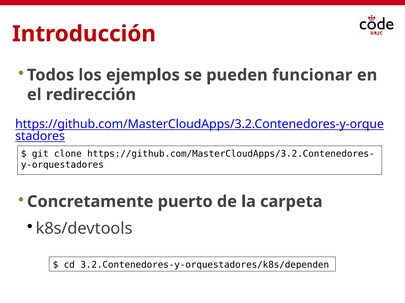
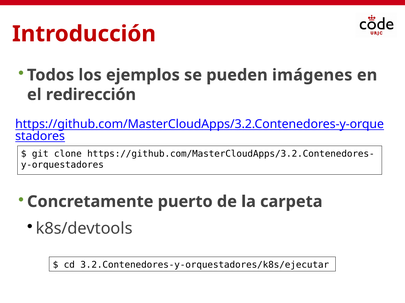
funcionar: funcionar -> imágenes
3.2.Contenedores-y-orquestadores/k8s/dependen: 3.2.Contenedores-y-orquestadores/k8s/dependen -> 3.2.Contenedores-y-orquestadores/k8s/ejecutar
